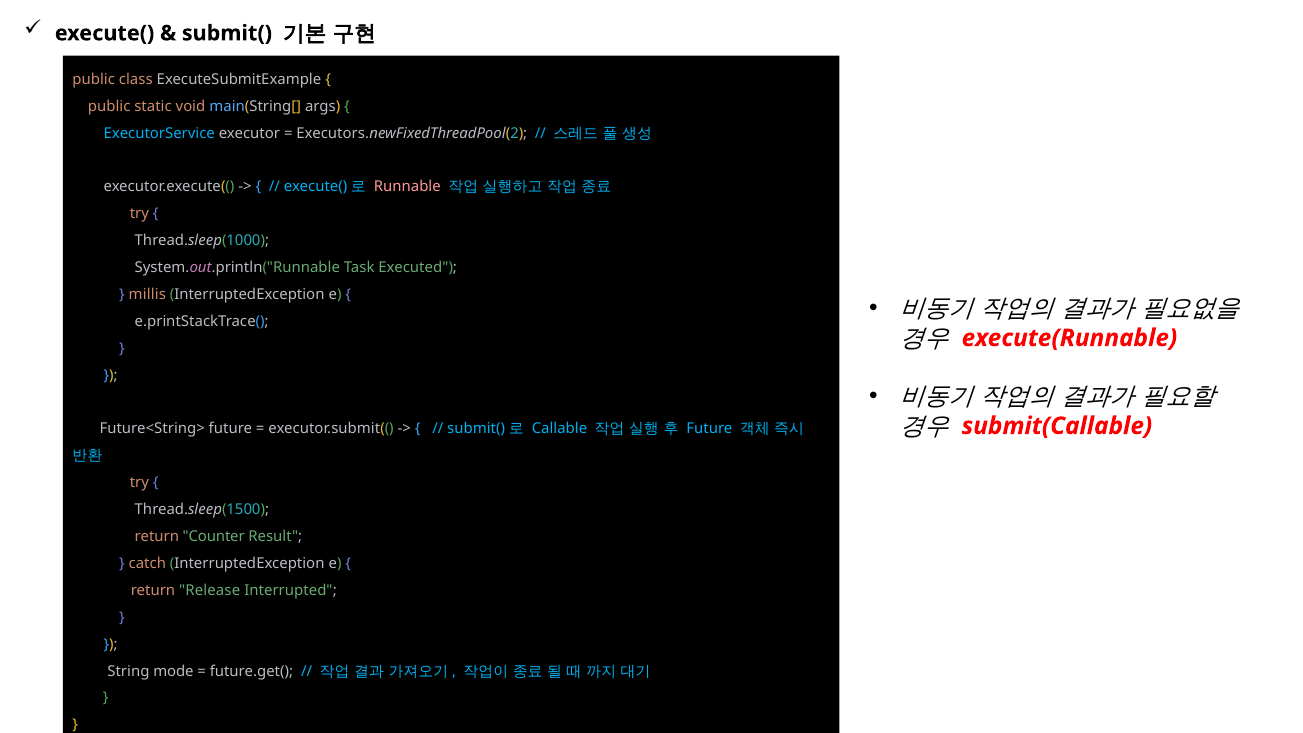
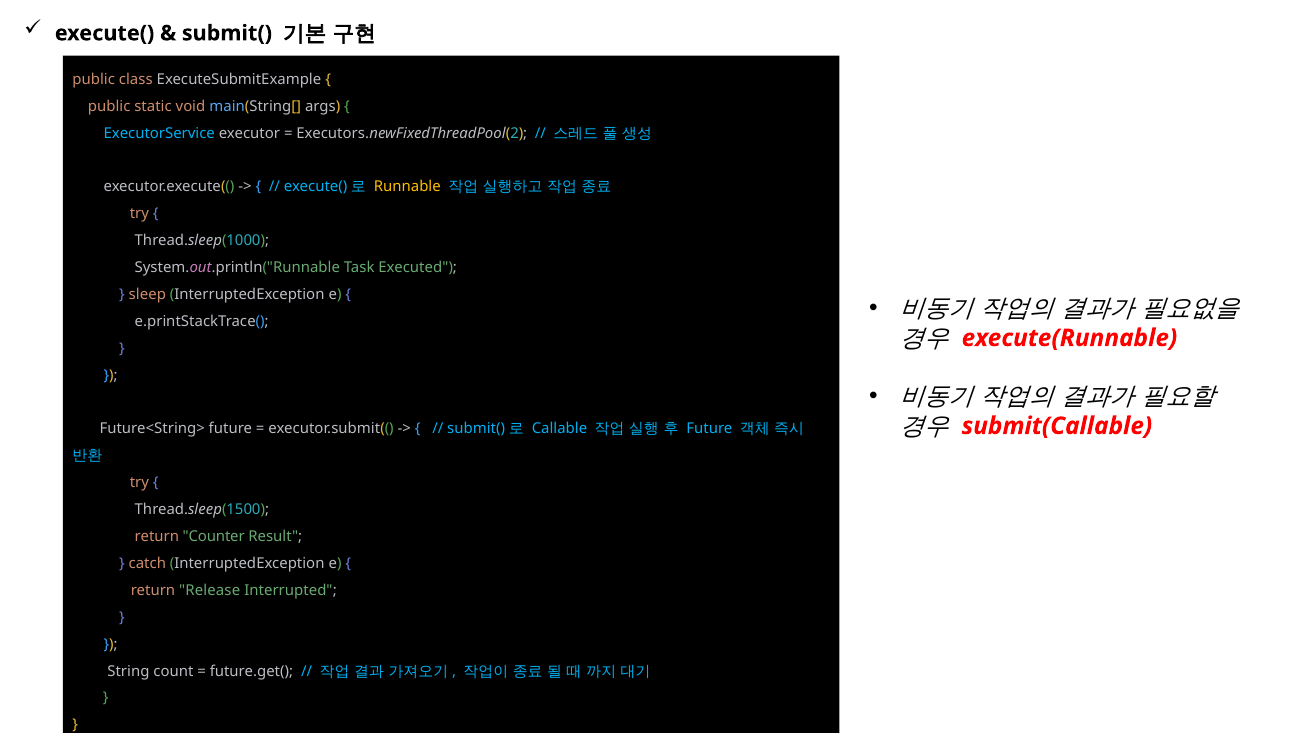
Runnable colour: pink -> yellow
millis: millis -> sleep
mode: mode -> count
